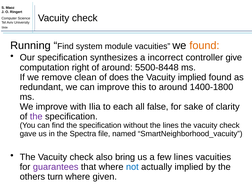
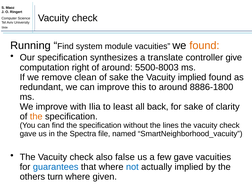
incorrect: incorrect -> translate
5500-8448: 5500-8448 -> 5500-8003
of does: does -> sake
1400-1800: 1400-1800 -> 8886-1800
each: each -> least
false: false -> back
the at (36, 117) colour: purple -> orange
bring: bring -> false
few lines: lines -> gave
guarantees colour: purple -> blue
